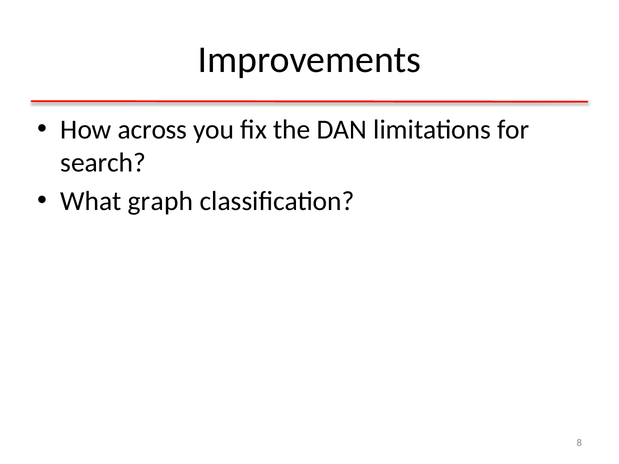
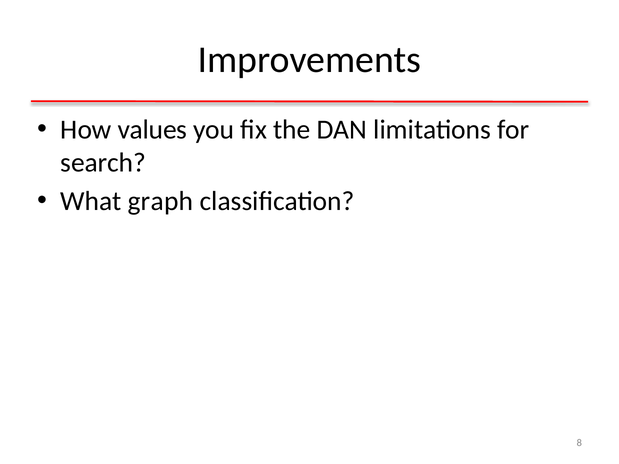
across: across -> values
